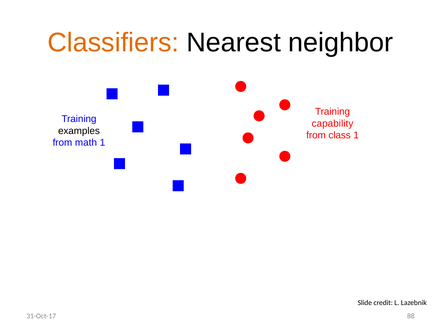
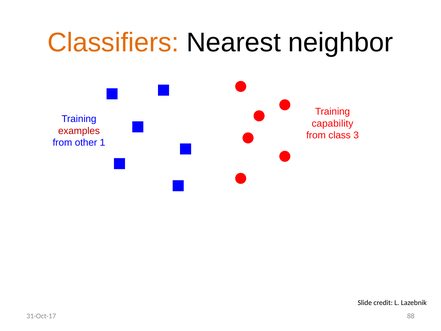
examples colour: black -> red
class 1: 1 -> 3
math: math -> other
